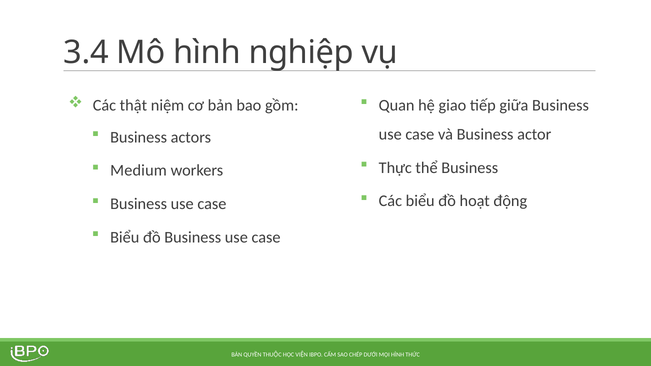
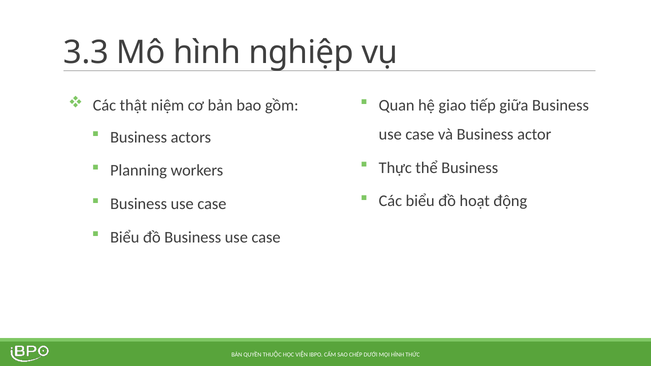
3.4: 3.4 -> 3.3
Medium: Medium -> Planning
